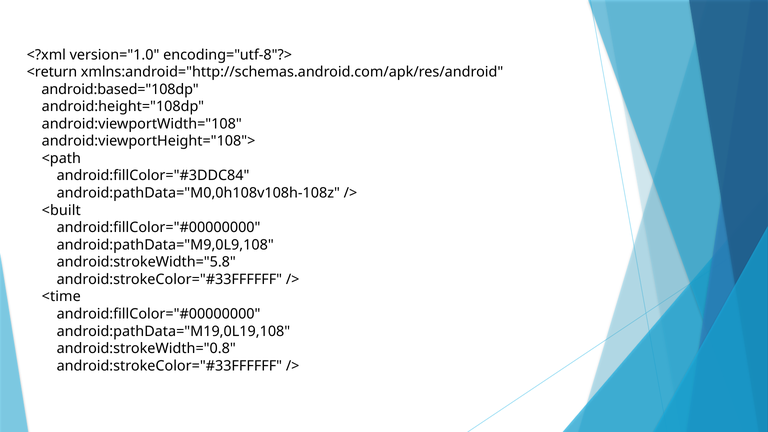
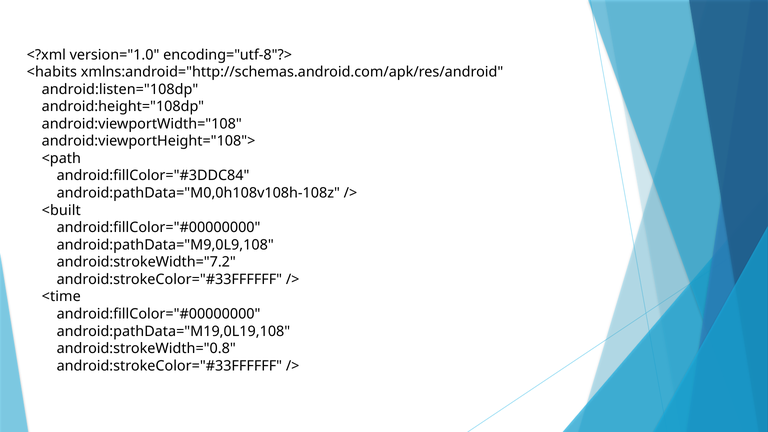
<return: <return -> <habits
android:based="108dp: android:based="108dp -> android:listen="108dp
android:strokeWidth="5.8: android:strokeWidth="5.8 -> android:strokeWidth="7.2
